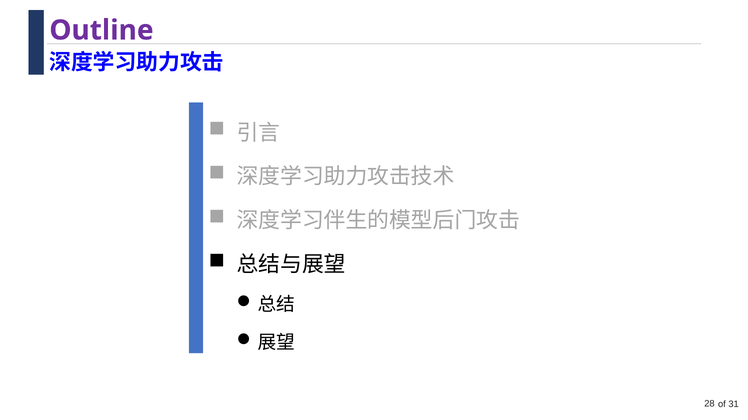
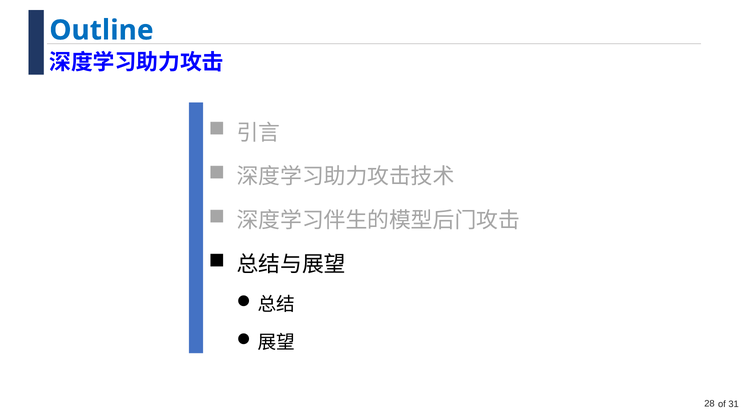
Outline colour: purple -> blue
